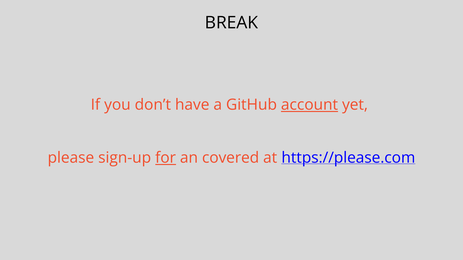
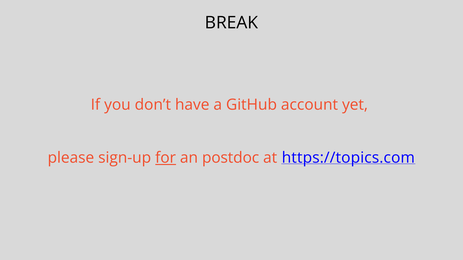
account underline: present -> none
covered: covered -> postdoc
https://please.com: https://please.com -> https://topics.com
